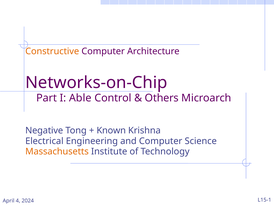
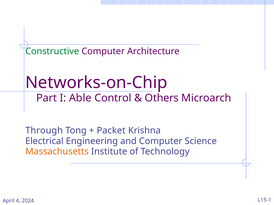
Constructive colour: orange -> green
Negative: Negative -> Through
Known: Known -> Packet
